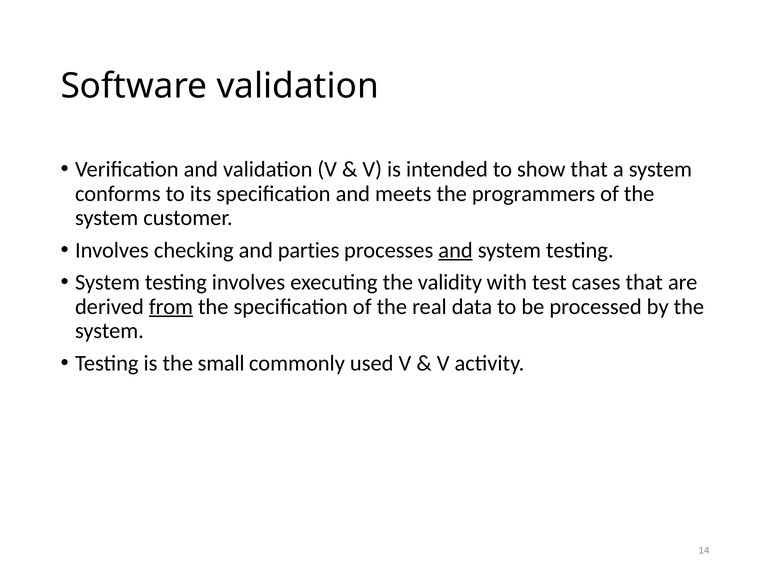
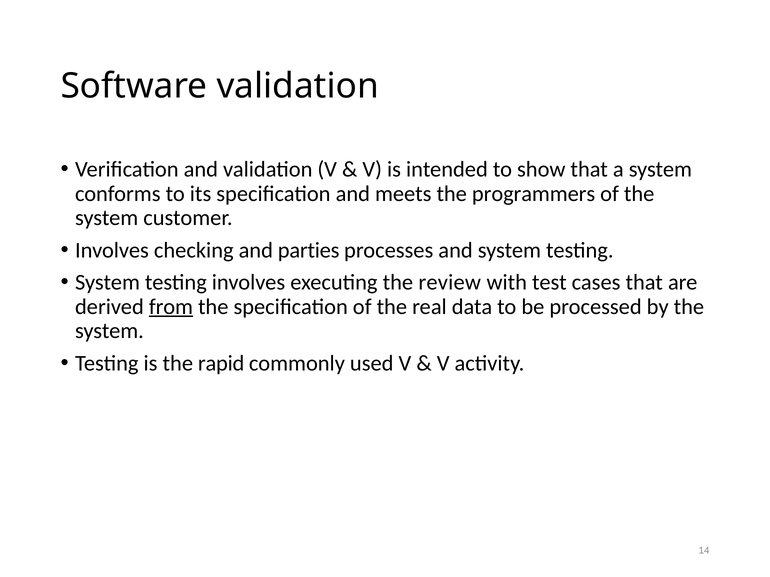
and at (456, 250) underline: present -> none
validity: validity -> review
small: small -> rapid
